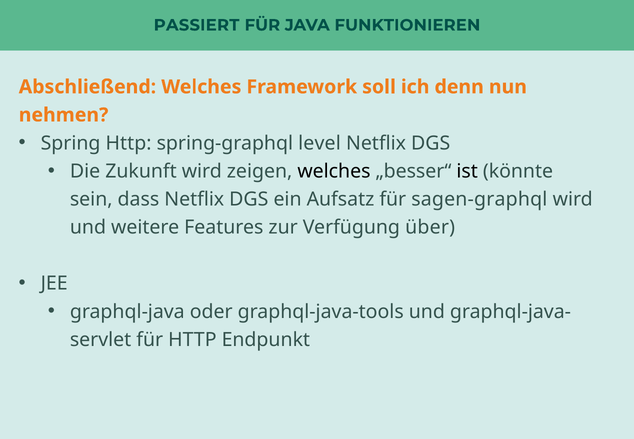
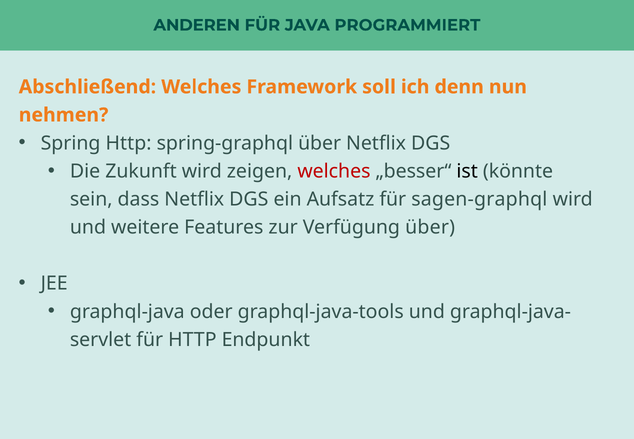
PASSIERT: PASSIERT -> ANDEREN
FUNKTIONIEREN: FUNKTIONIEREN -> PROGRAMMIERT
spring-graphql level: level -> über
welches at (334, 171) colour: black -> red
